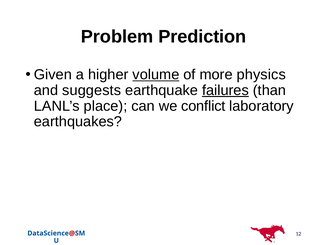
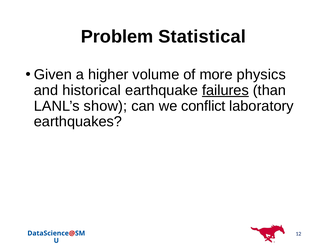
Prediction: Prediction -> Statistical
volume underline: present -> none
suggests: suggests -> historical
place: place -> show
